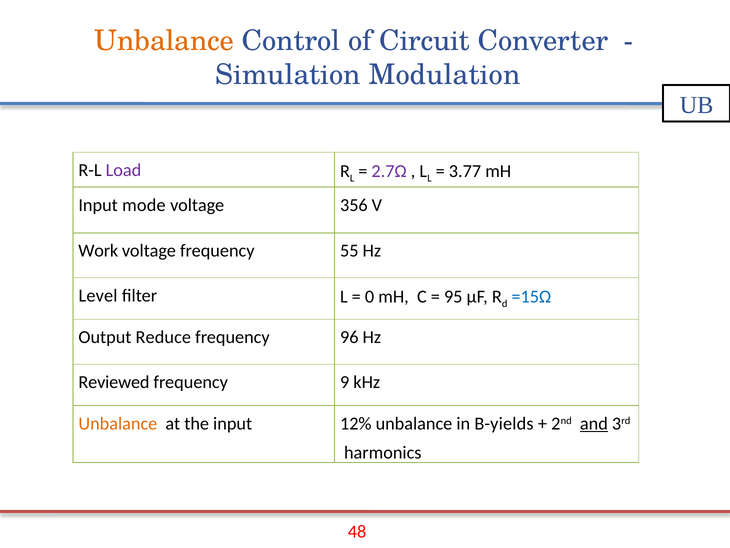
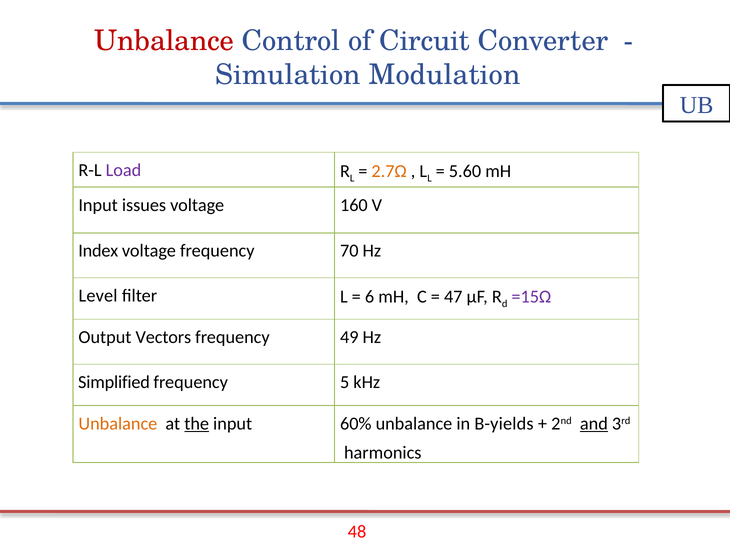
Unbalance at (164, 41) colour: orange -> red
2.7Ω colour: purple -> orange
3.77: 3.77 -> 5.60
mode: mode -> issues
356: 356 -> 160
Work: Work -> Index
55: 55 -> 70
0: 0 -> 6
95: 95 -> 47
=15Ω colour: blue -> purple
Reduce: Reduce -> Vectors
96: 96 -> 49
Reviewed: Reviewed -> Simplified
9: 9 -> 5
the underline: none -> present
12%: 12% -> 60%
